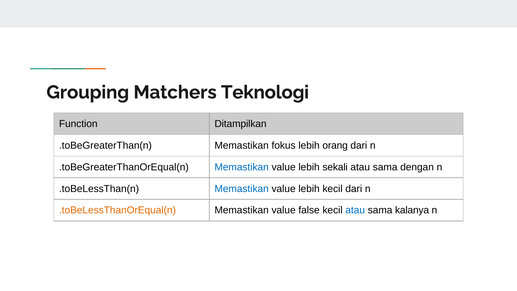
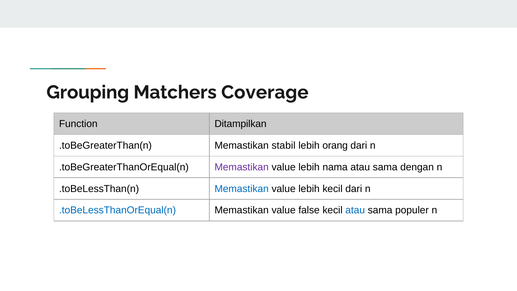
Teknologi: Teknologi -> Coverage
fokus: fokus -> stabil
Memastikan at (242, 167) colour: blue -> purple
sekali: sekali -> nama
.toBeLessThanOrEqual(n colour: orange -> blue
kalanya: kalanya -> populer
